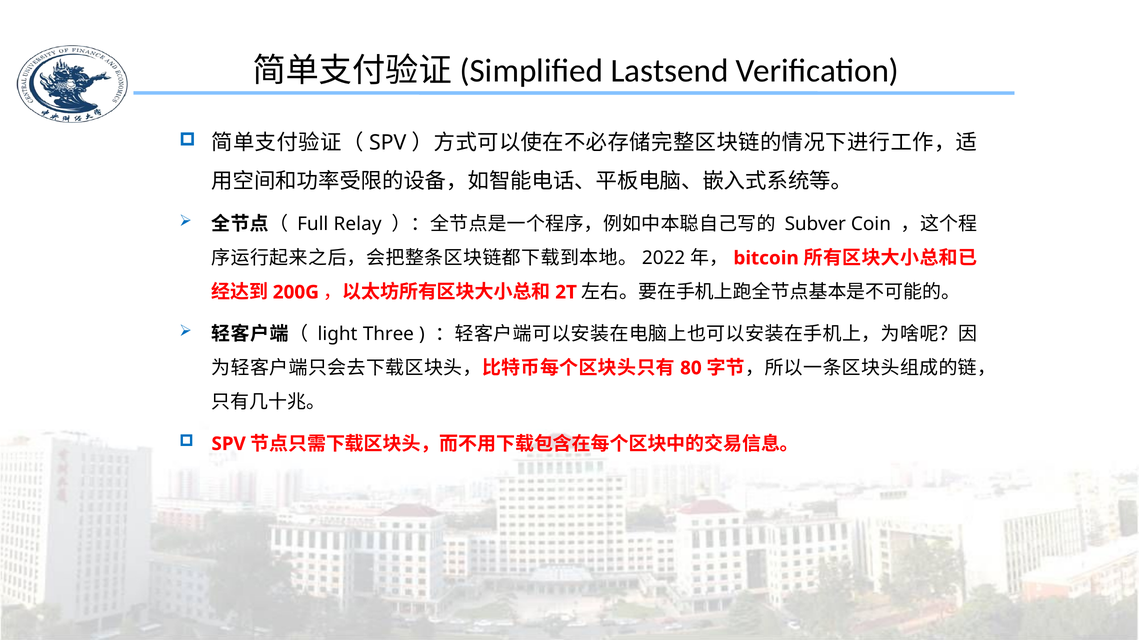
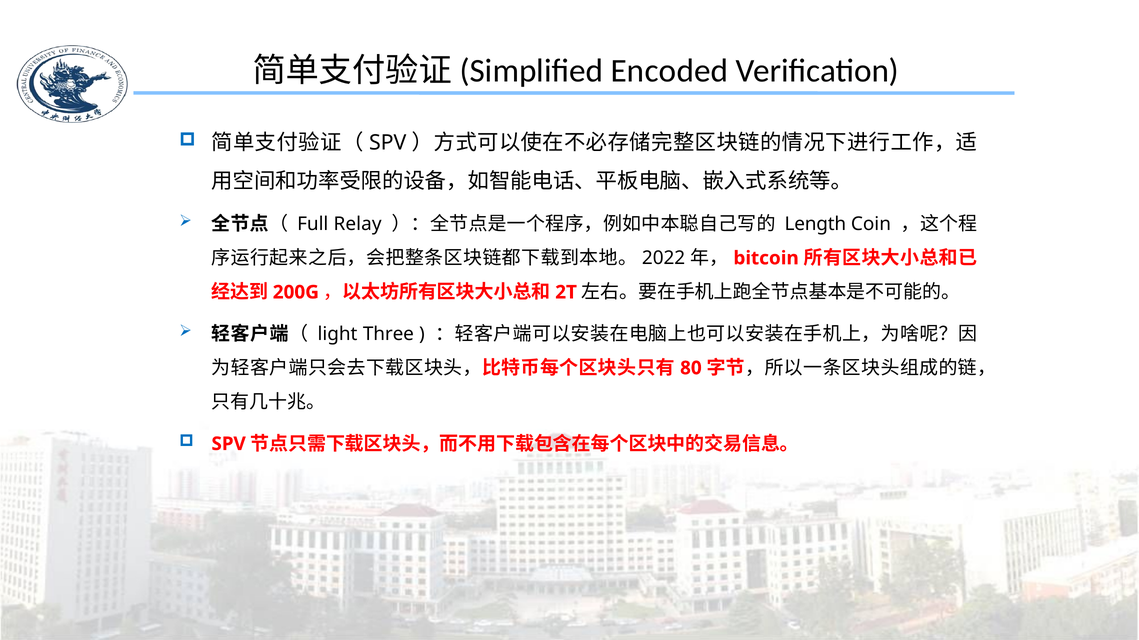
Lastsend: Lastsend -> Encoded
Subver: Subver -> Length
